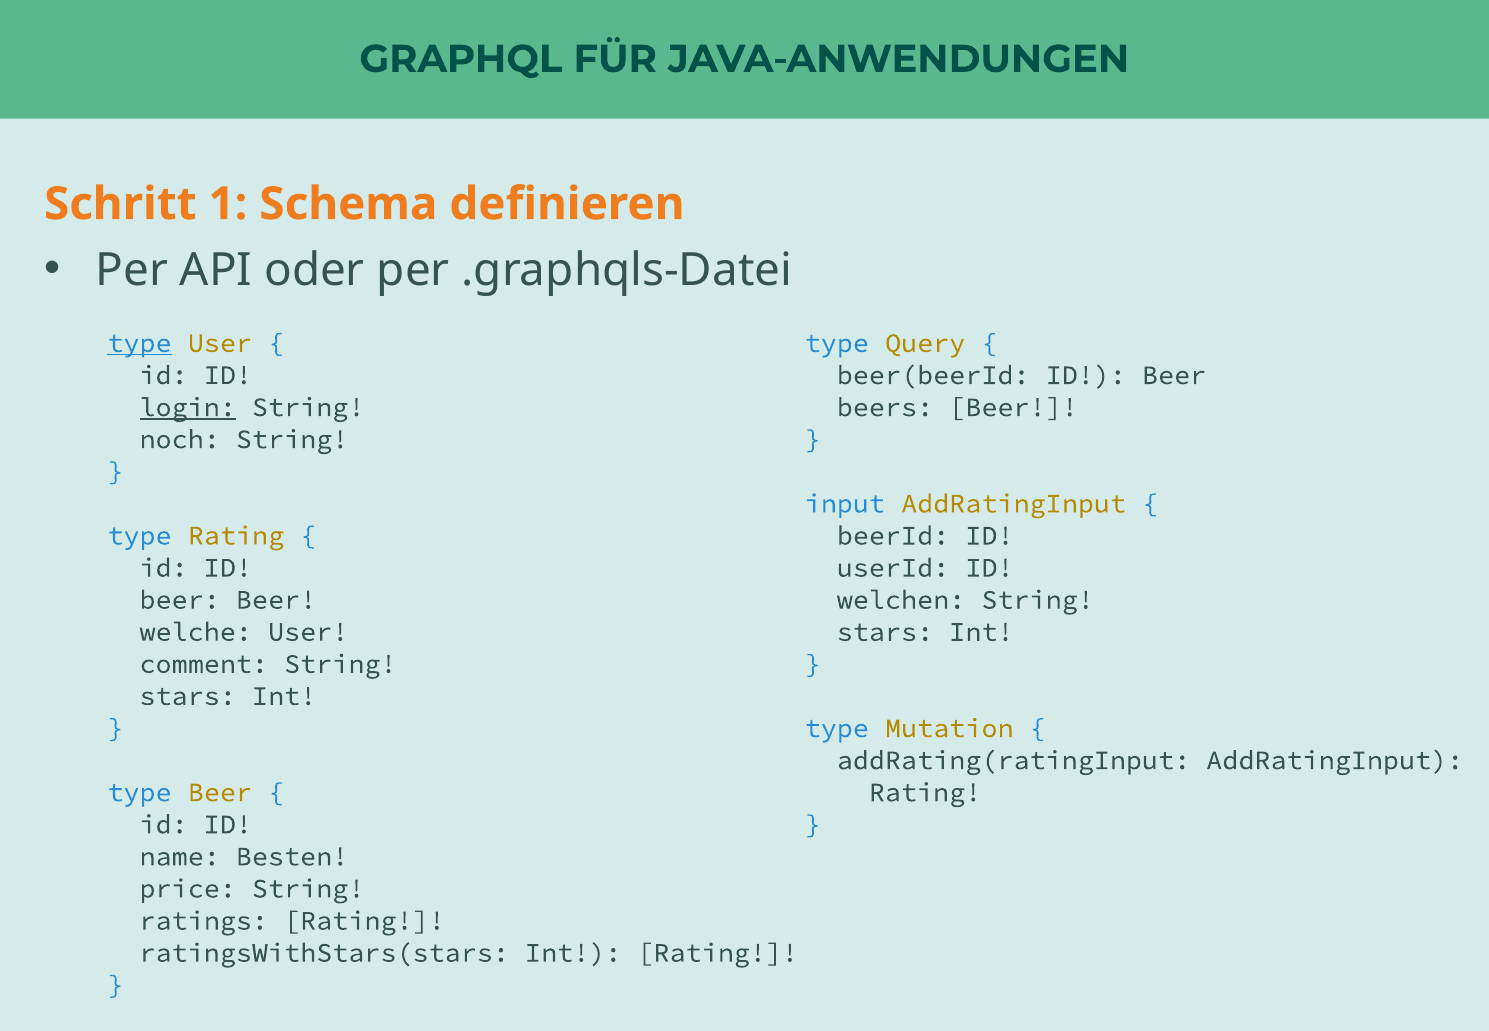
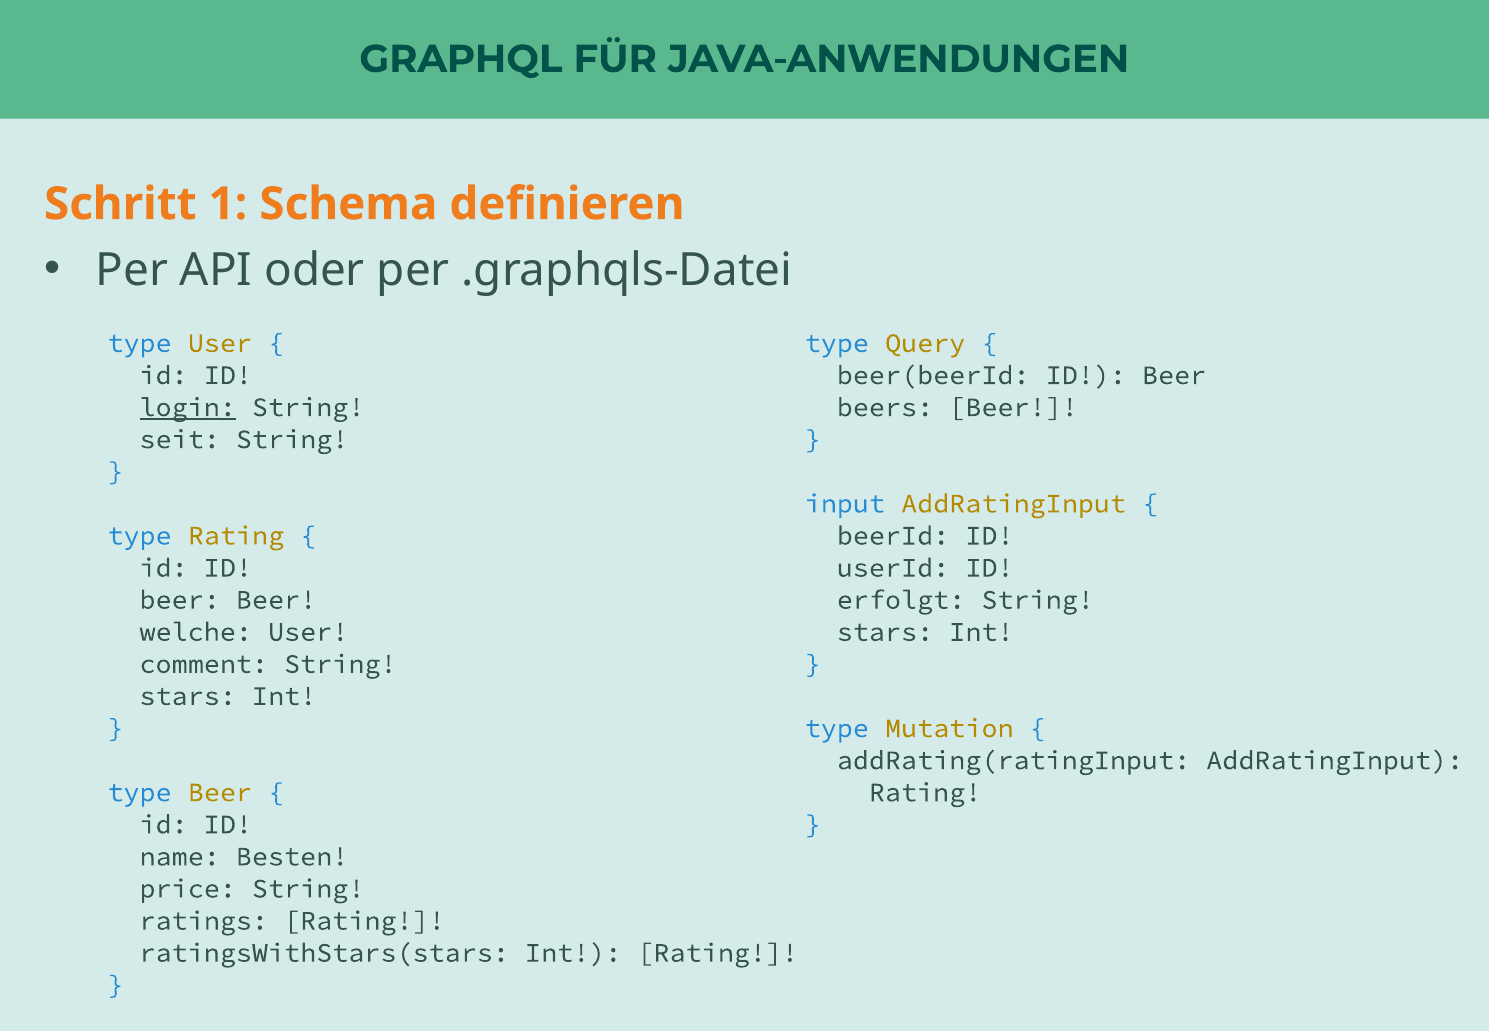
type at (140, 343) underline: present -> none
noch: noch -> seit
welchen: welchen -> erfolgt
